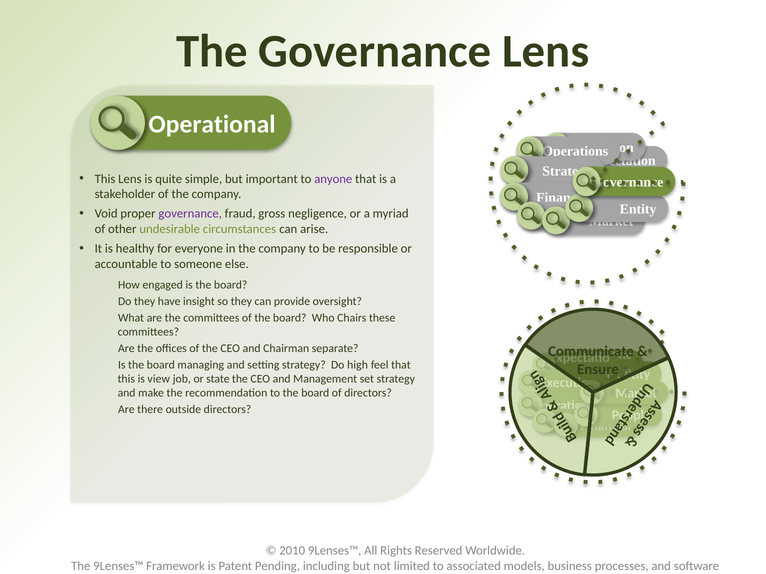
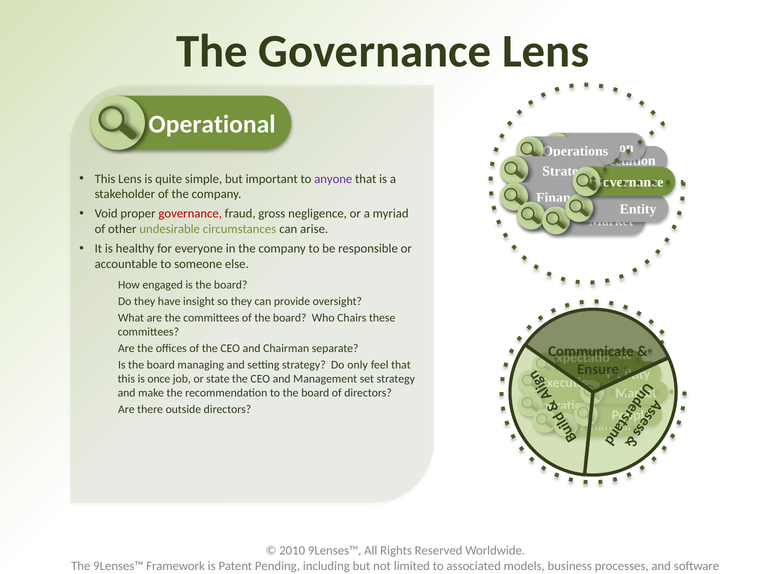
governance at (190, 214) colour: purple -> red
high: high -> only
view: view -> once
